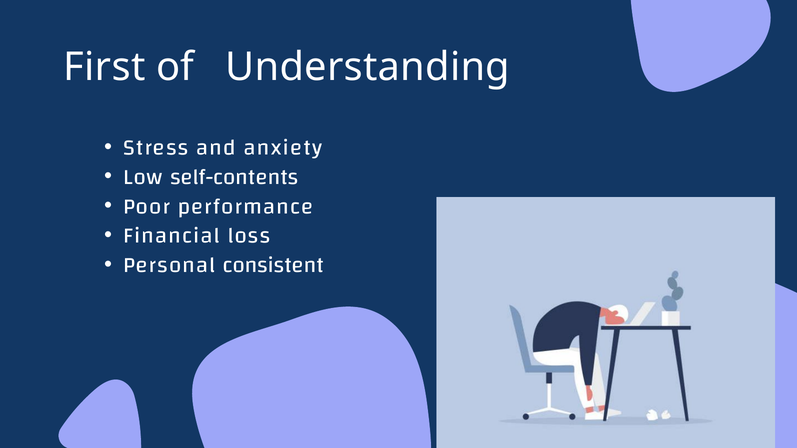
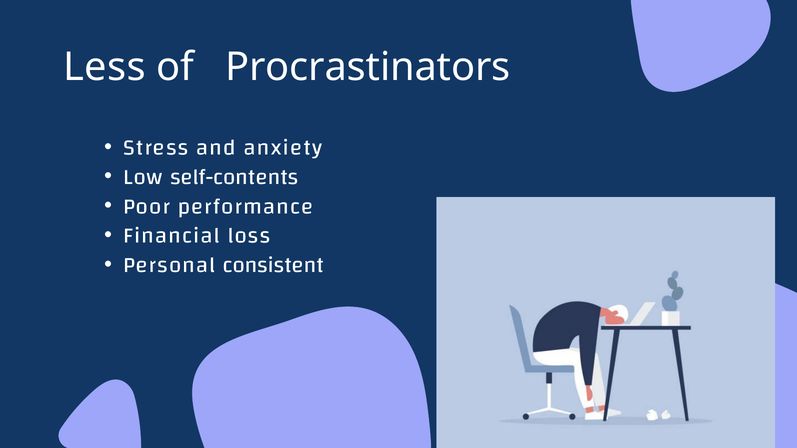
First: First -> Less
Understanding: Understanding -> Procrastinators
